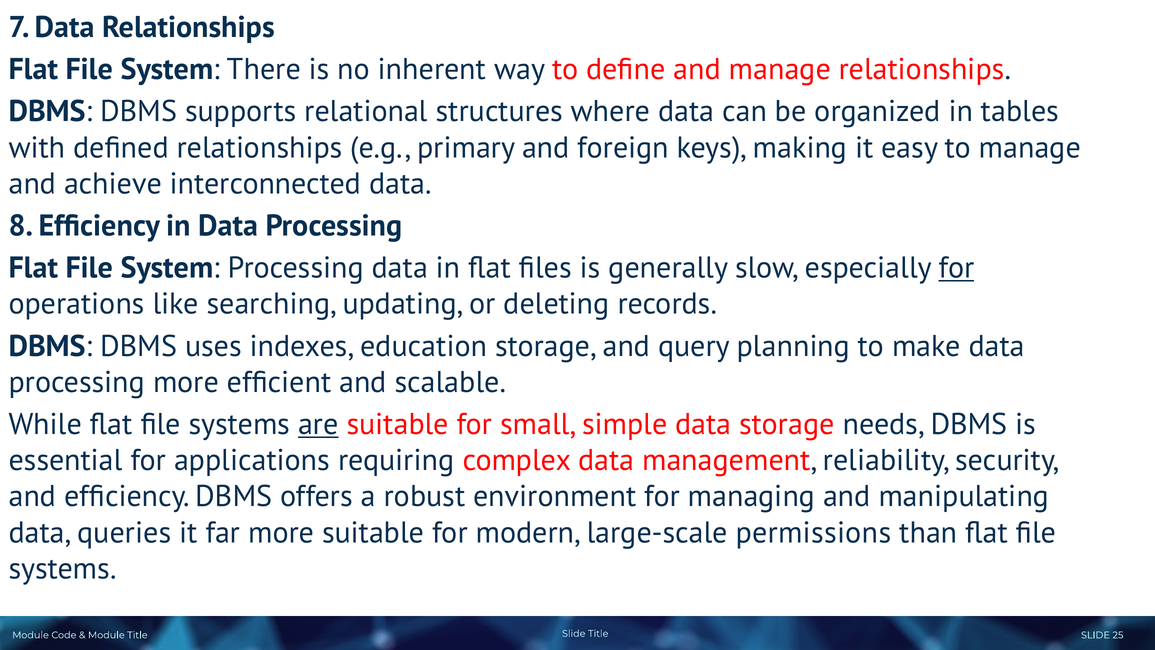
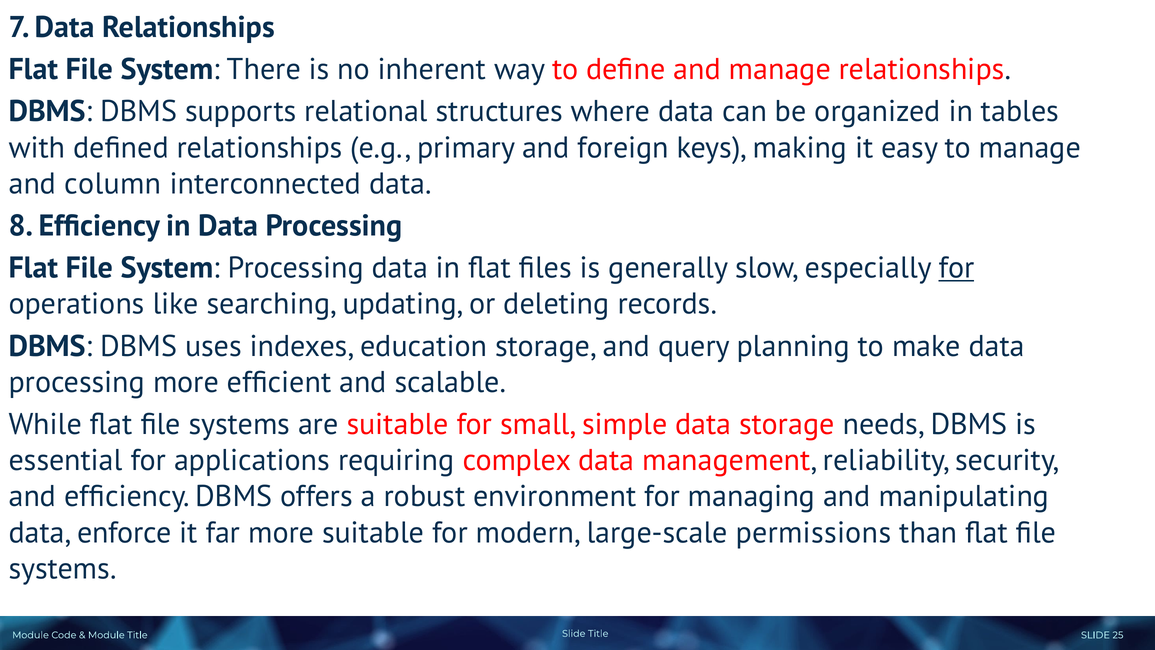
achieve: achieve -> column
are underline: present -> none
queries: queries -> enforce
